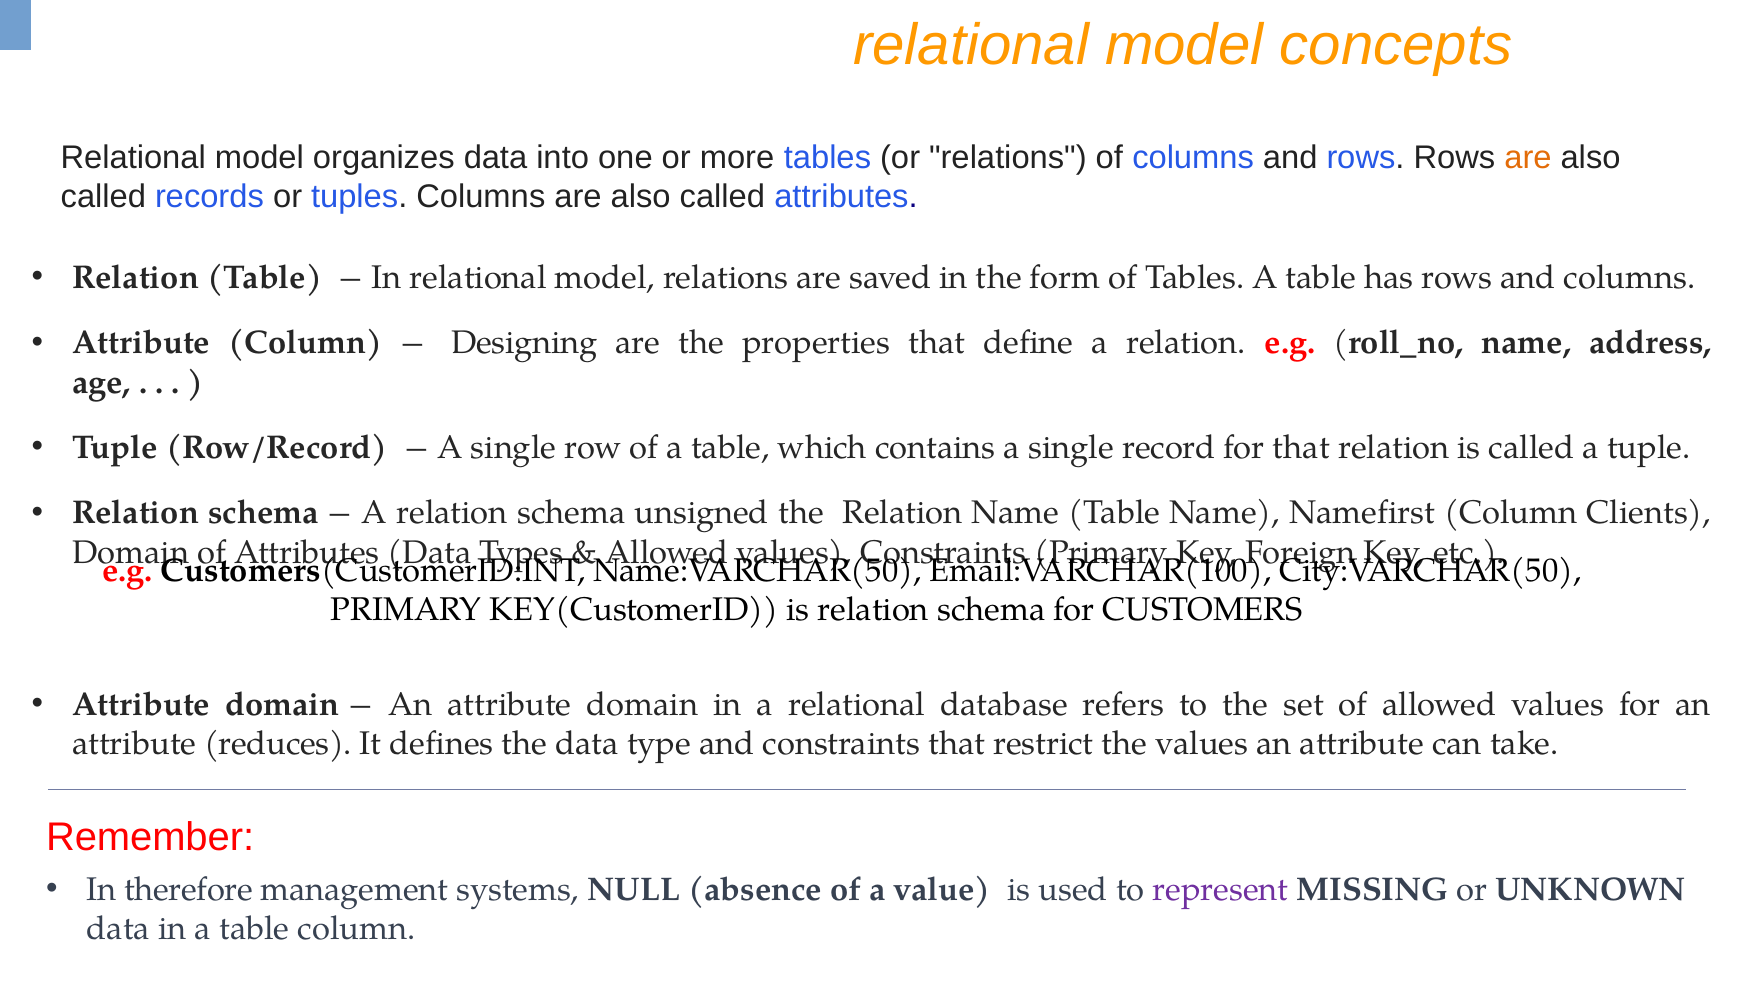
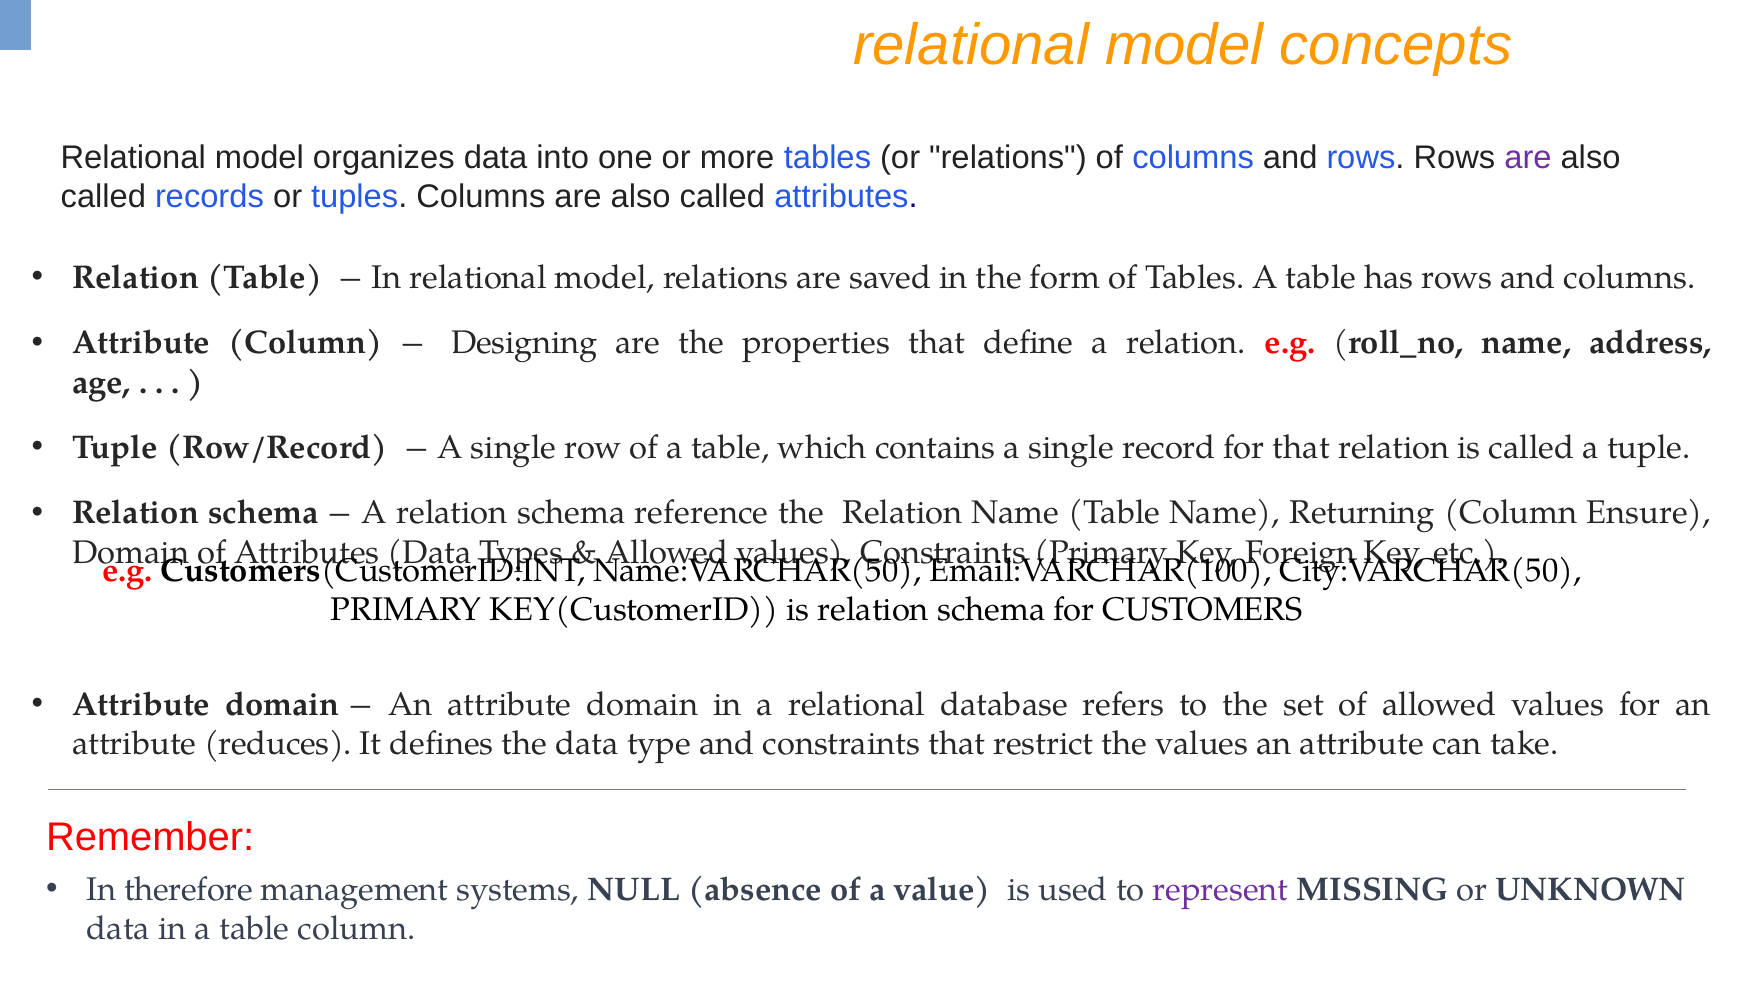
are at (1528, 157) colour: orange -> purple
unsigned: unsigned -> reference
Namefirst: Namefirst -> Returning
Clients: Clients -> Ensure
